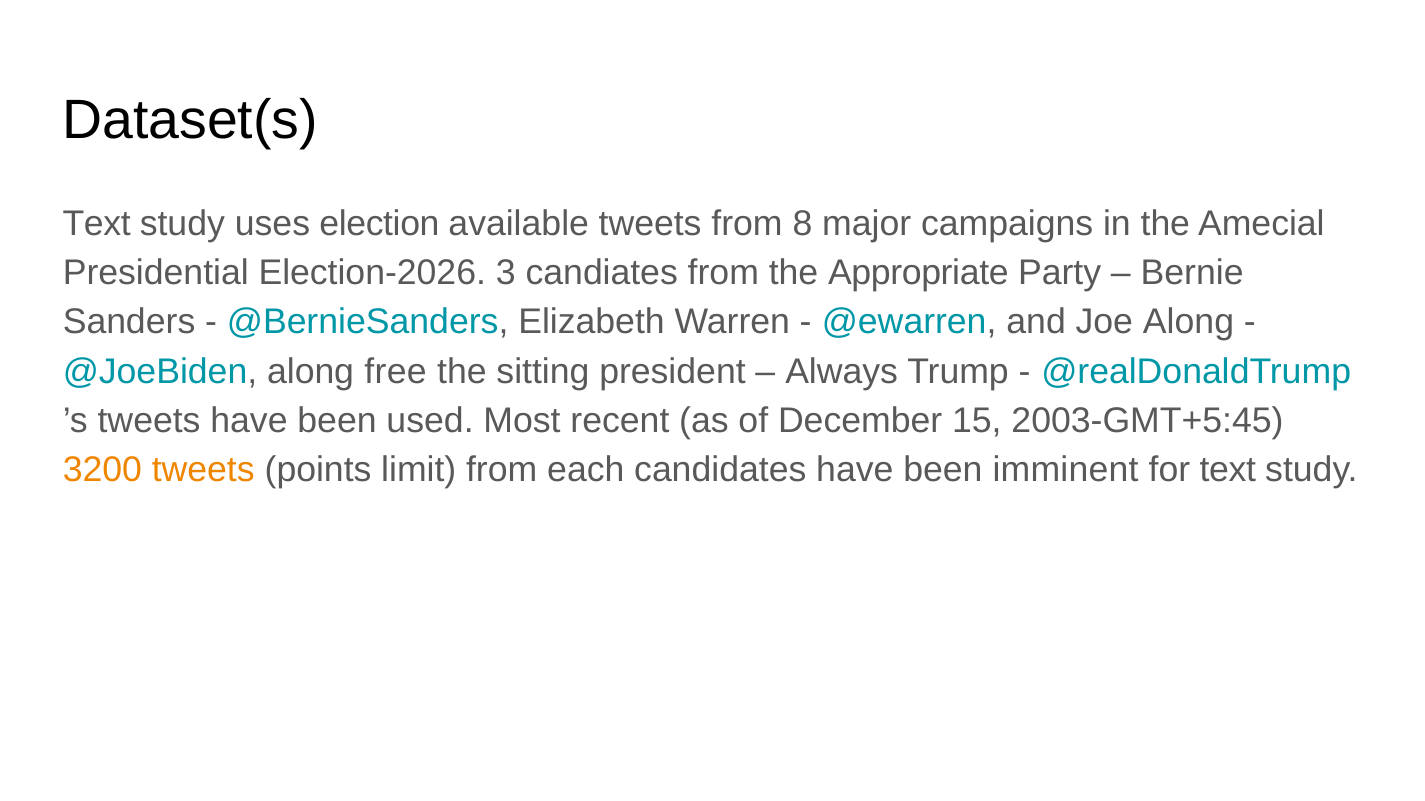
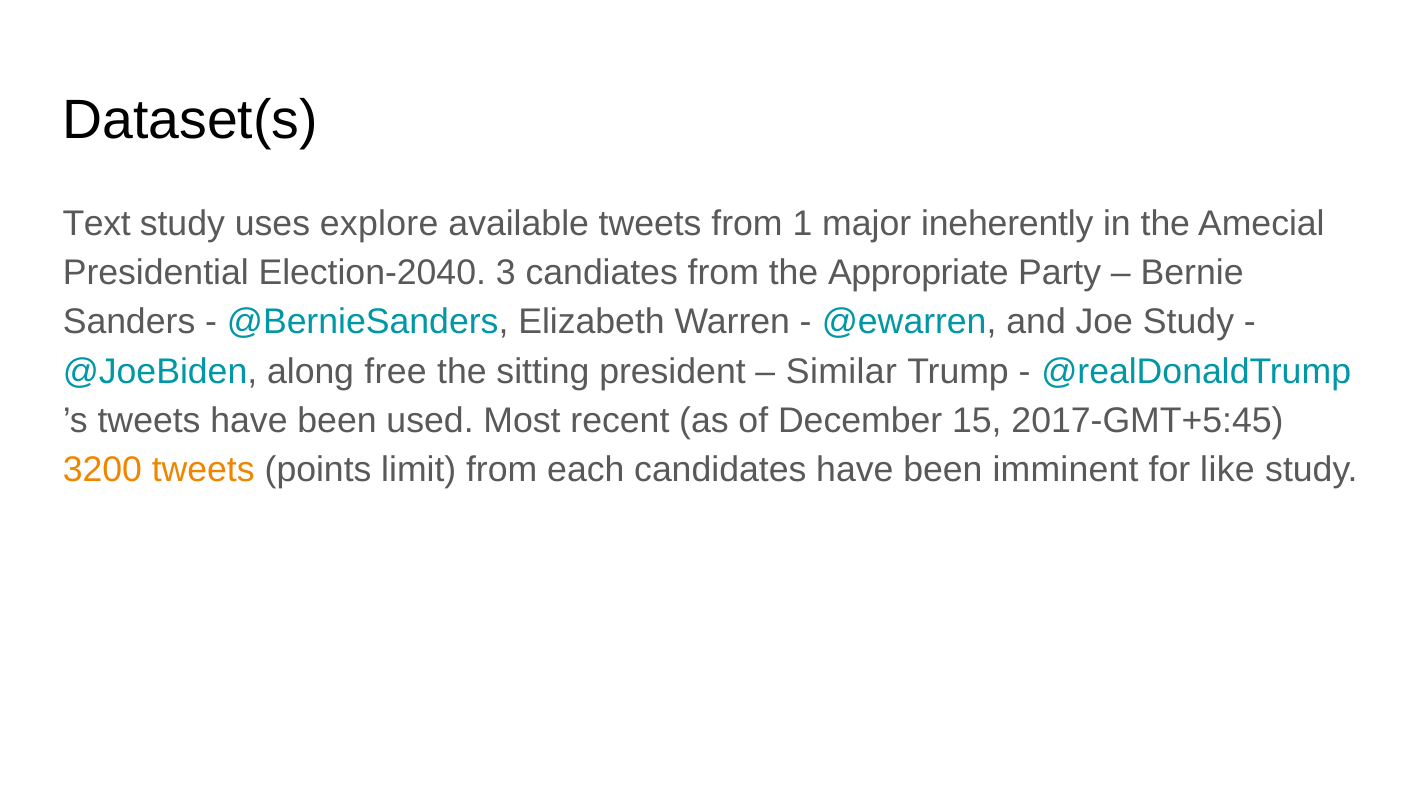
election: election -> explore
8: 8 -> 1
campaigns: campaigns -> ineherently
Election-2026: Election-2026 -> Election-2040
Joe Along: Along -> Study
Always: Always -> Similar
2003-GMT+5:45: 2003-GMT+5:45 -> 2017-GMT+5:45
for text: text -> like
